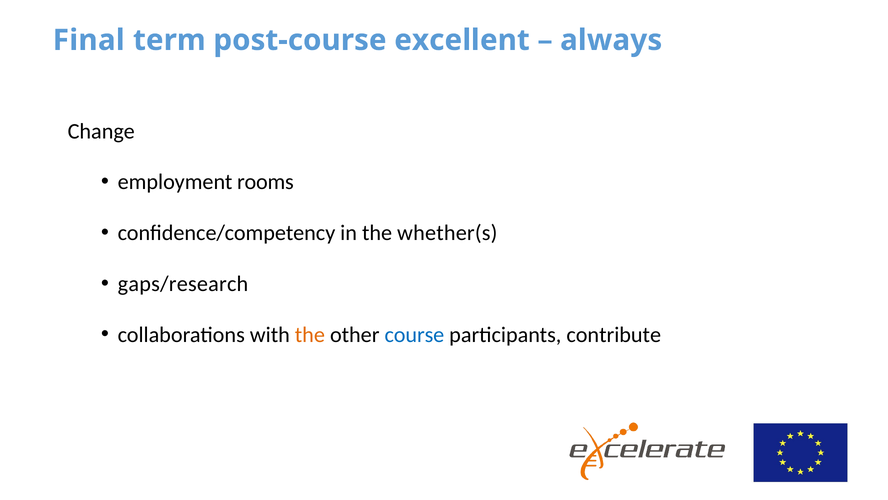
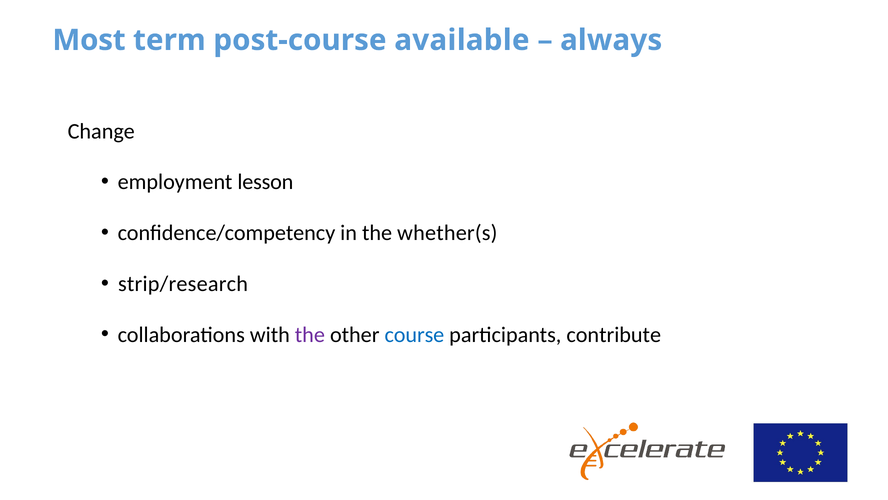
Final: Final -> Most
excellent: excellent -> available
rooms: rooms -> lesson
gaps/research: gaps/research -> strip/research
the at (310, 334) colour: orange -> purple
